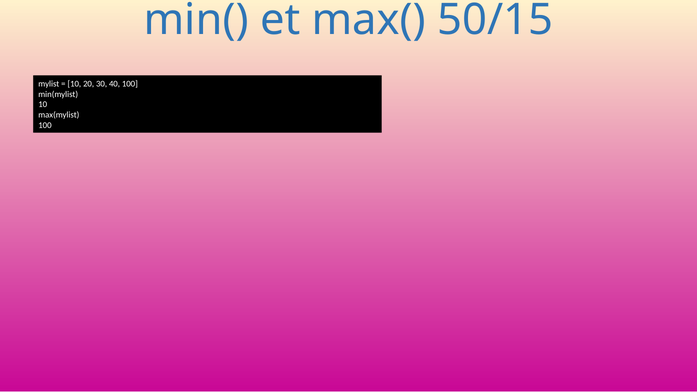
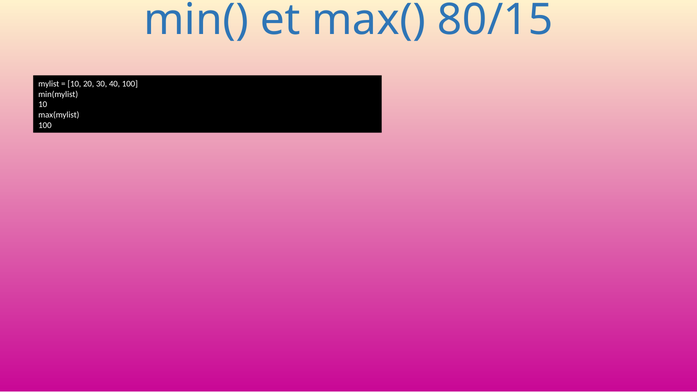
50/15: 50/15 -> 80/15
